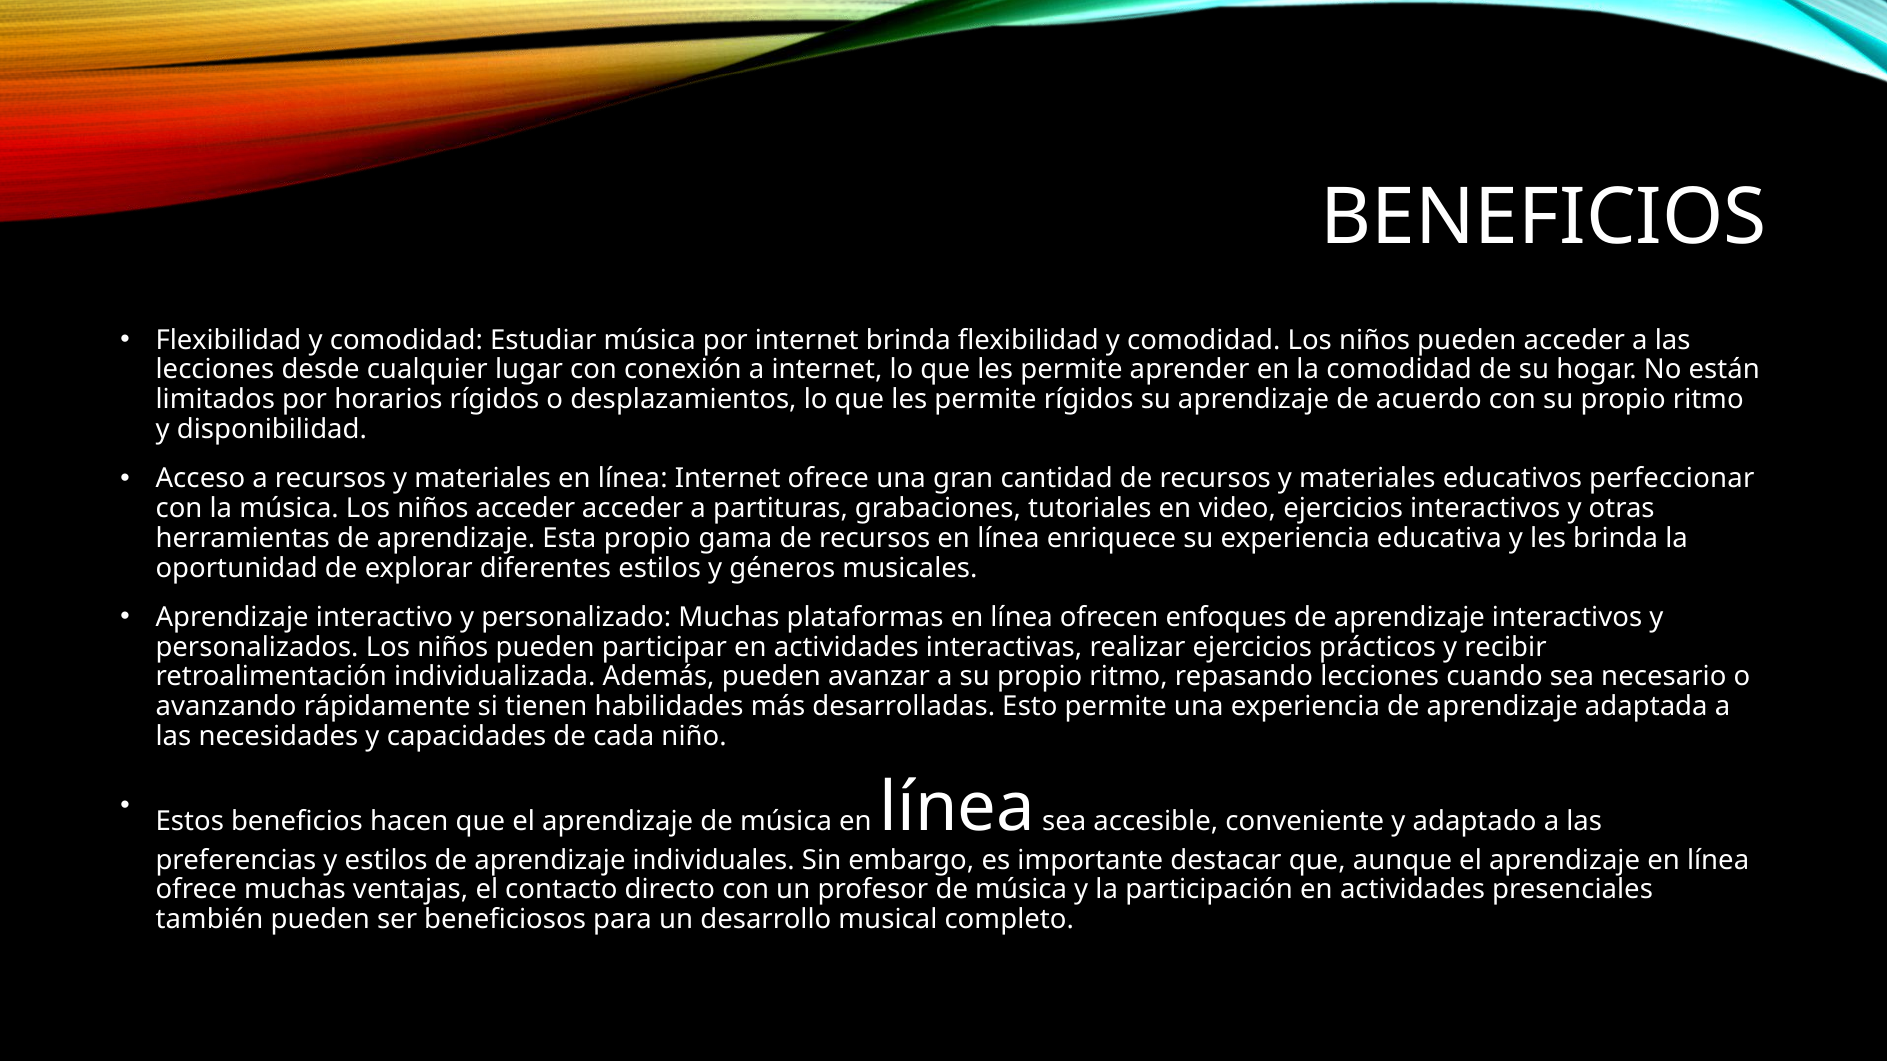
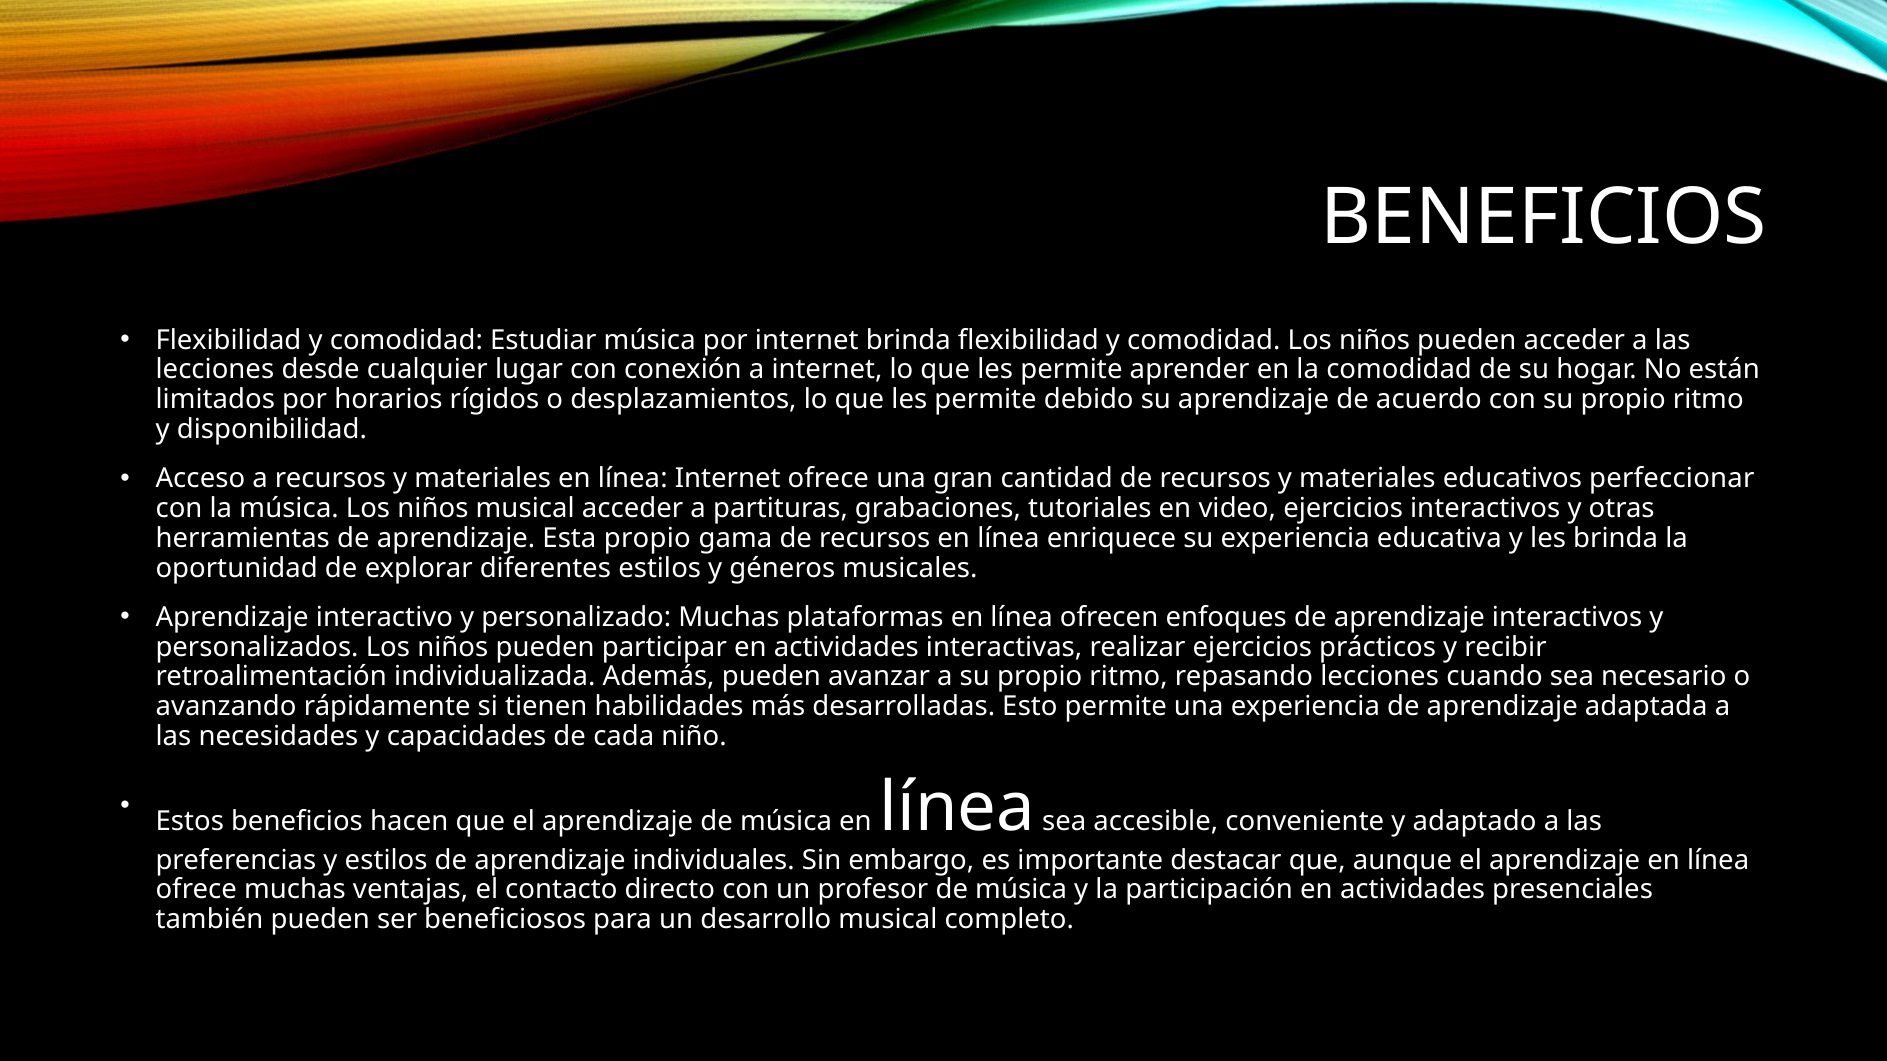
permite rígidos: rígidos -> debido
niños acceder: acceder -> musical
